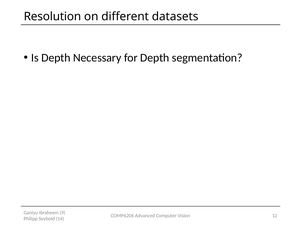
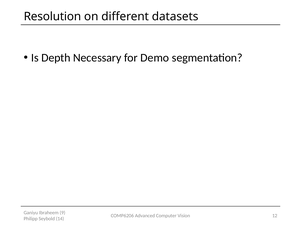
for Depth: Depth -> Demo
